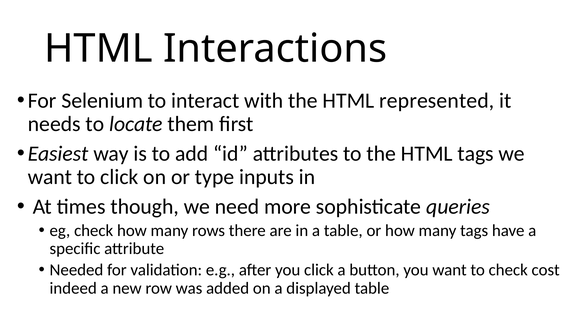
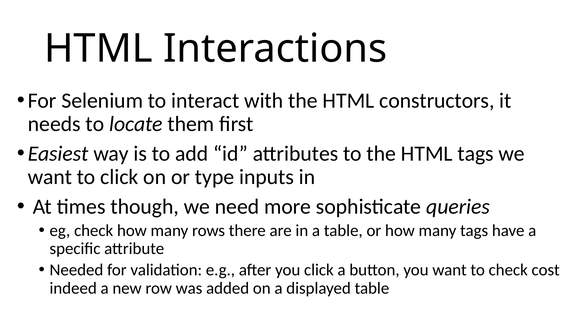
represented: represented -> constructors
